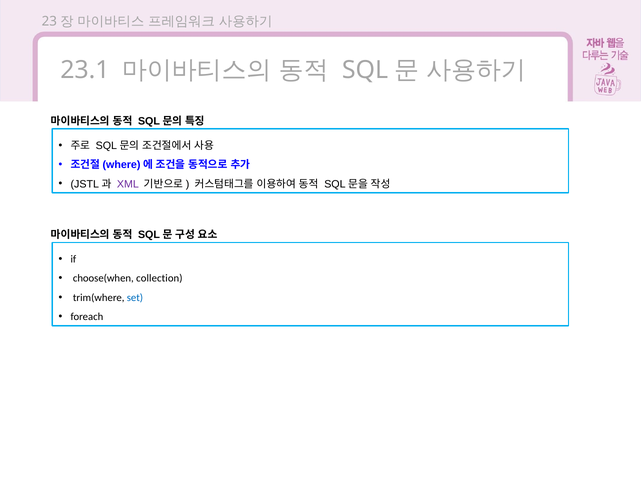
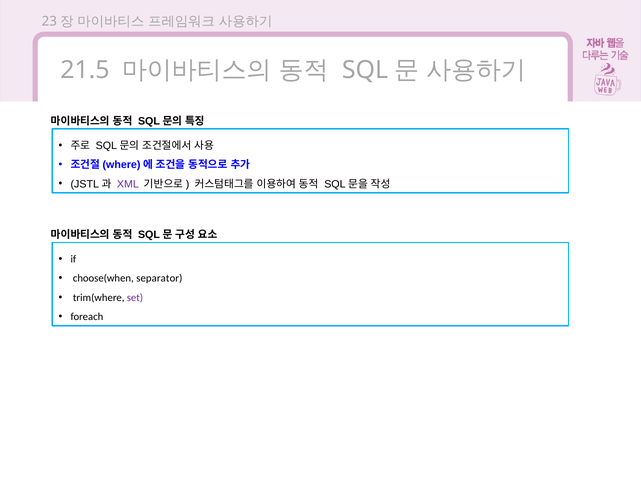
23.1: 23.1 -> 21.5
collection: collection -> separator
set colour: blue -> purple
